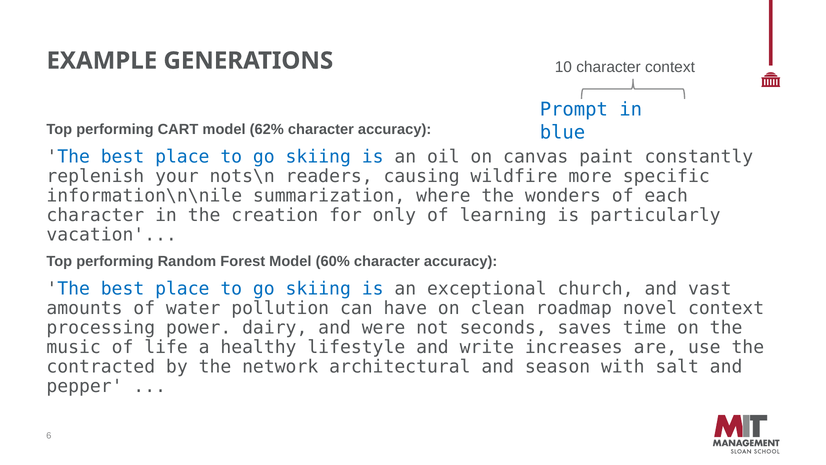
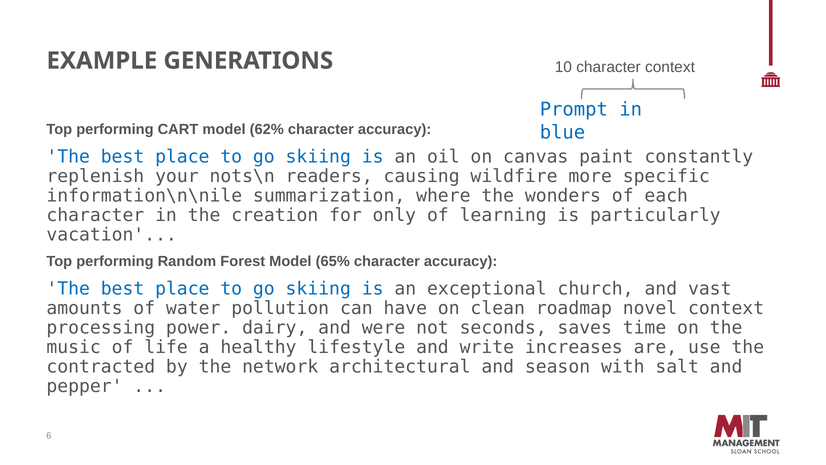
60%: 60% -> 65%
